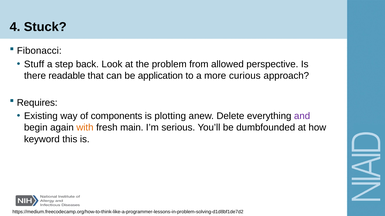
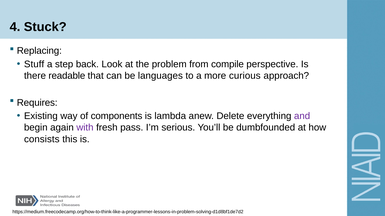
Fibonacci: Fibonacci -> Replacing
allowed: allowed -> compile
application: application -> languages
plotting: plotting -> lambda
with colour: orange -> purple
main: main -> pass
keyword: keyword -> consists
